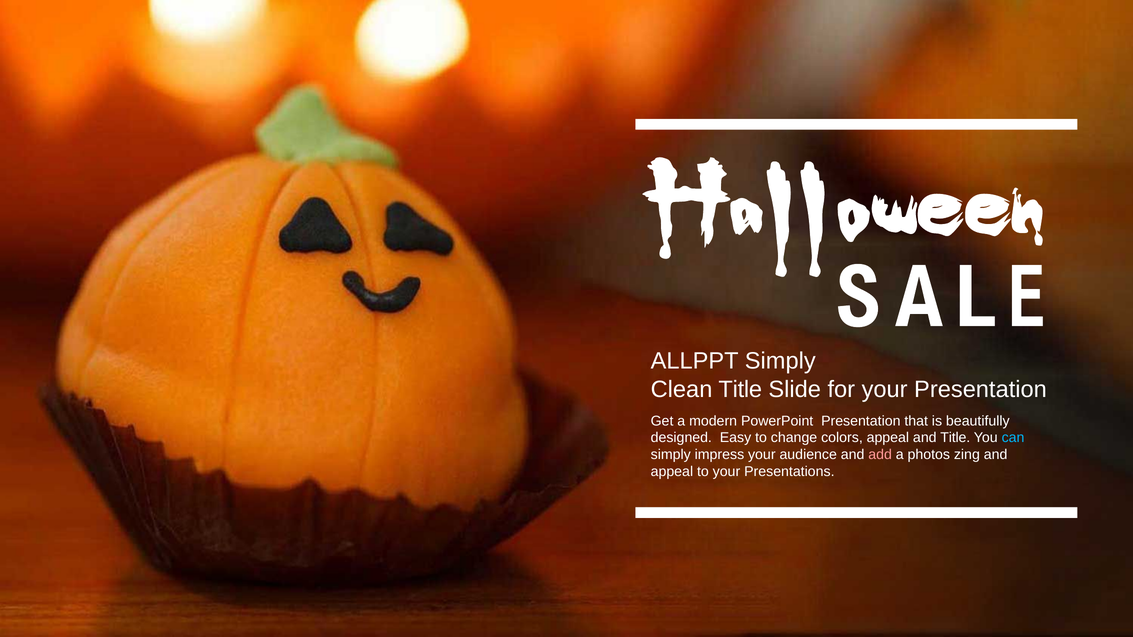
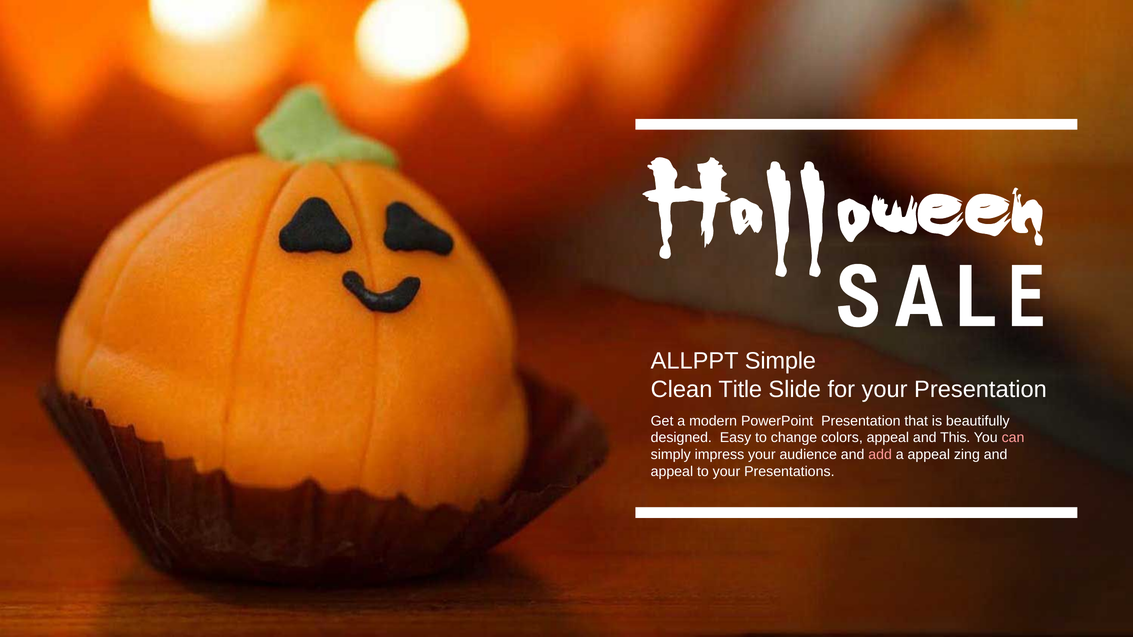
ALLPPT Simply: Simply -> Simple
and Title: Title -> This
can colour: light blue -> pink
a photos: photos -> appeal
